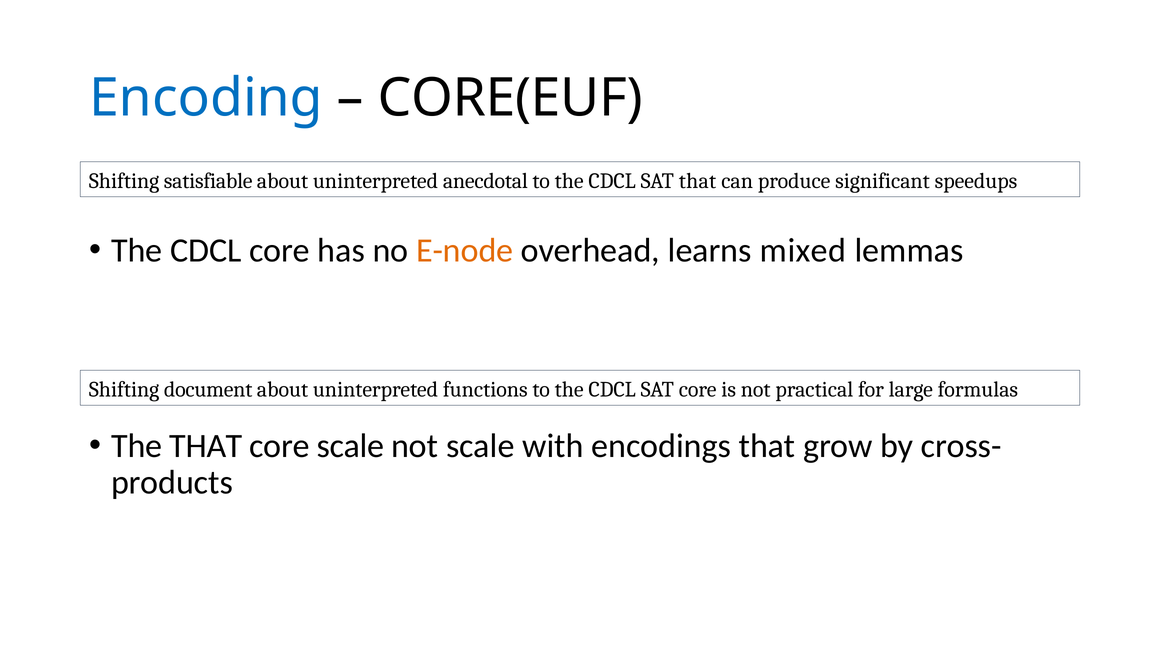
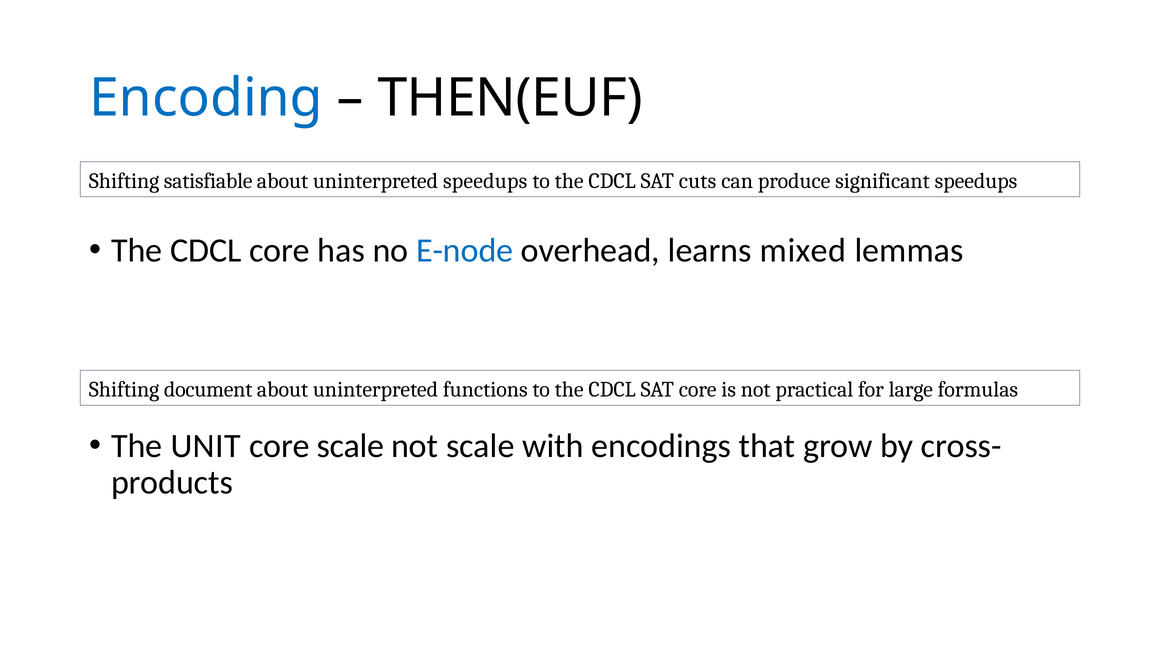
CORE(EUF: CORE(EUF -> THEN(EUF
uninterpreted anecdotal: anecdotal -> speedups
SAT that: that -> cuts
E-node colour: orange -> blue
The THAT: THAT -> UNIT
